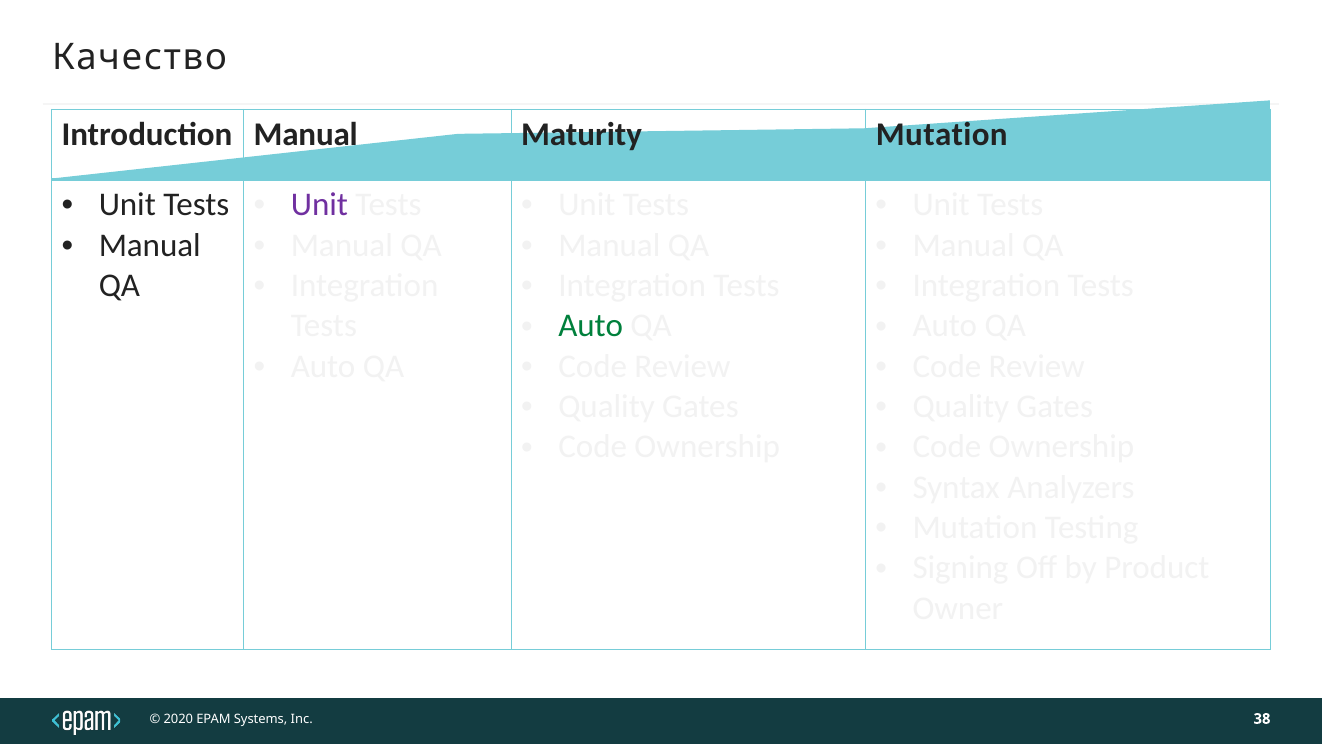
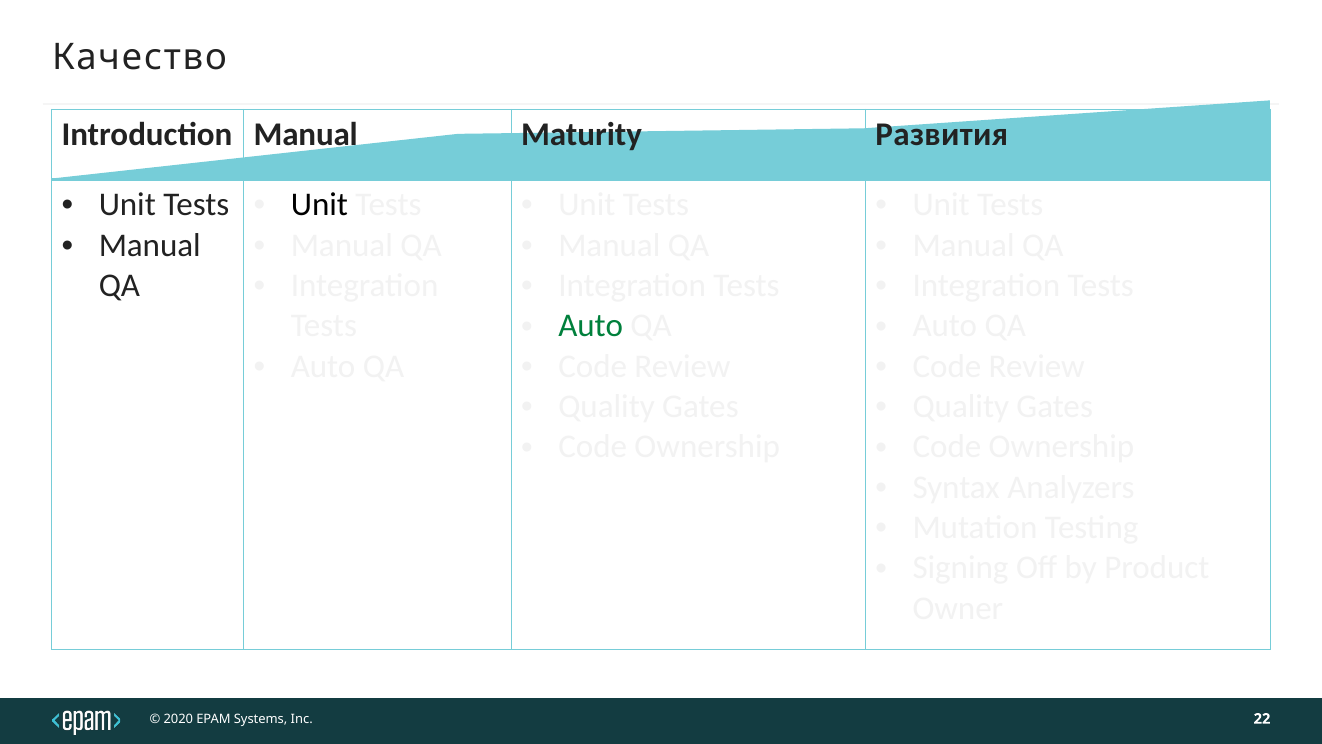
Maturity Mutation: Mutation -> Развития
Unit at (319, 205) colour: purple -> black
38: 38 -> 22
